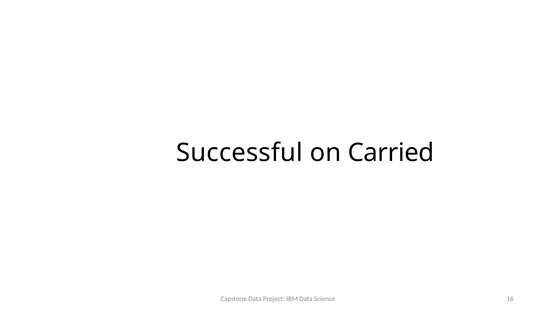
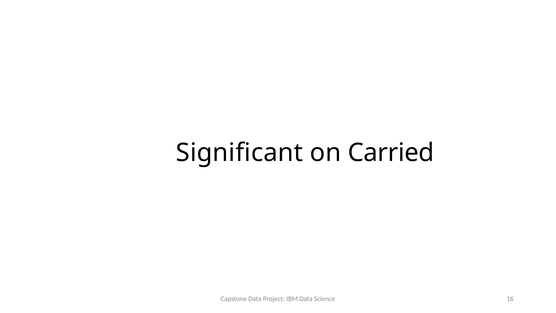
Successful: Successful -> Significant
